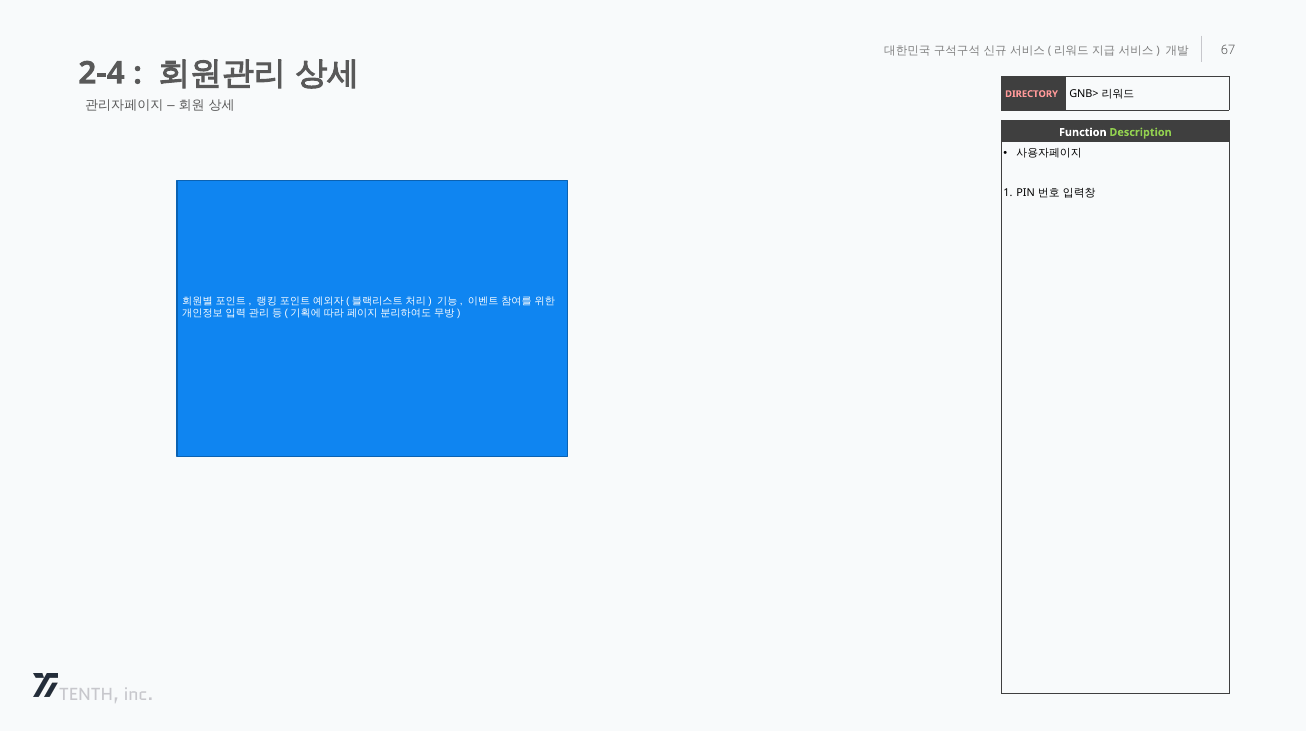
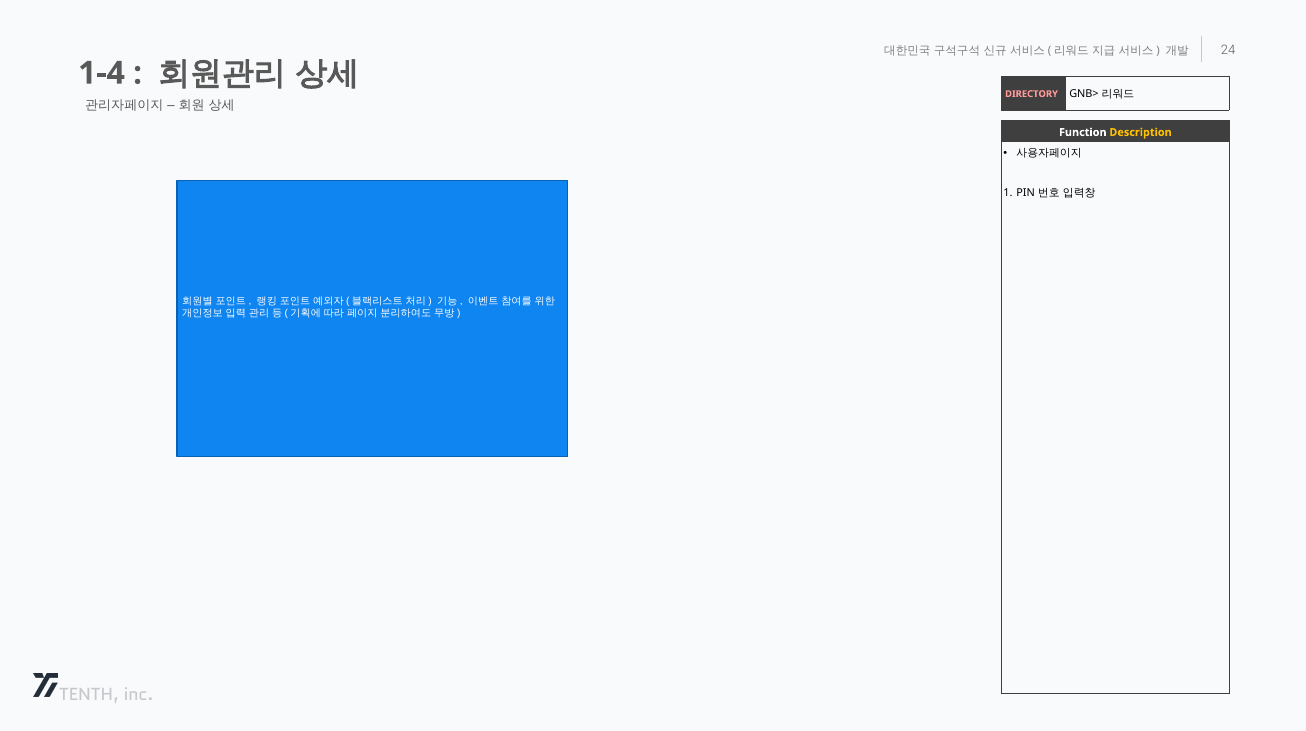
67: 67 -> 24
2-4: 2-4 -> 1-4
Description colour: light green -> yellow
